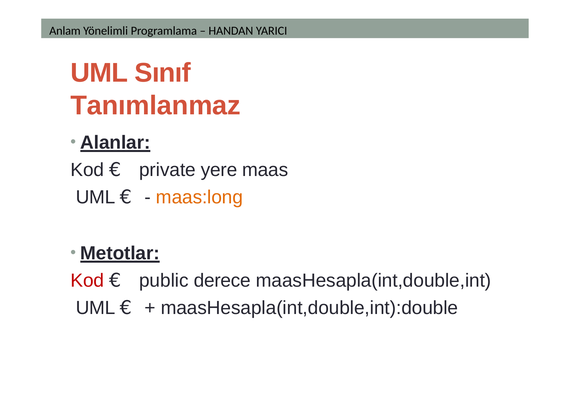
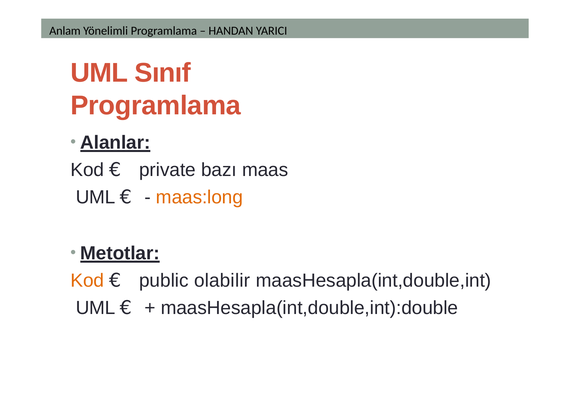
Tanımlanmaz at (156, 105): Tanımlanmaz -> Programlama
yere: yere -> bazı
Kod at (87, 280) colour: red -> orange
derece: derece -> olabilir
